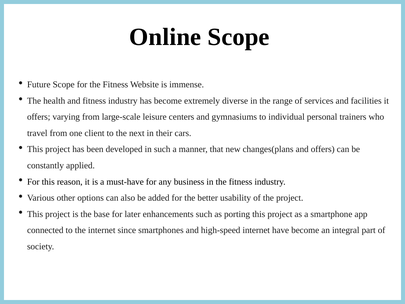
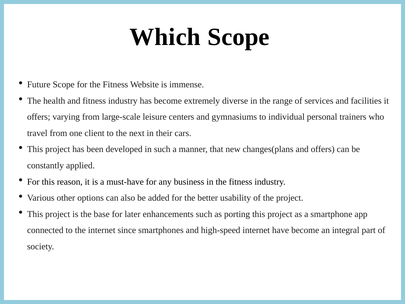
Online: Online -> Which
